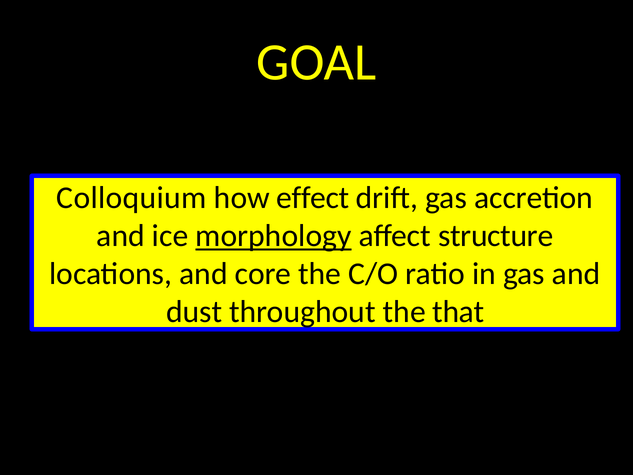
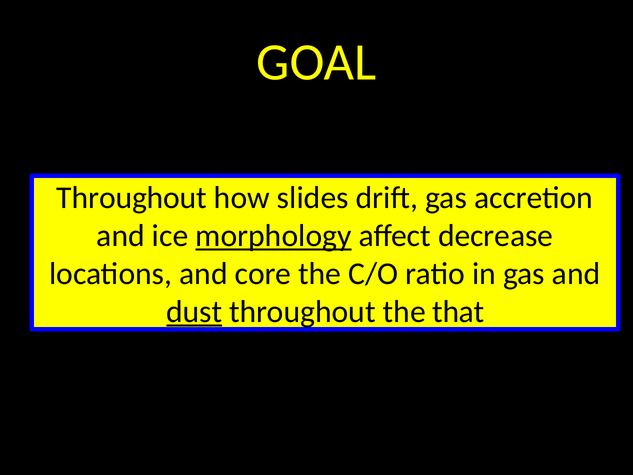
Colloquium at (131, 198): Colloquium -> Throughout
effect: effect -> slides
structure: structure -> decrease
dust underline: none -> present
